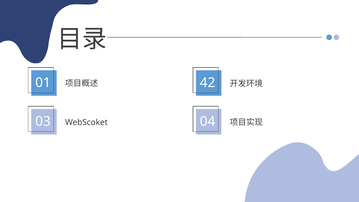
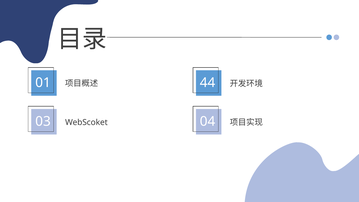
42: 42 -> 44
